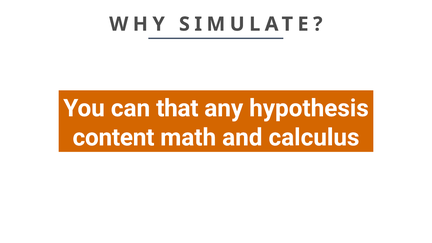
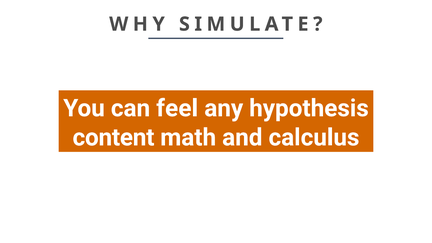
that: that -> feel
